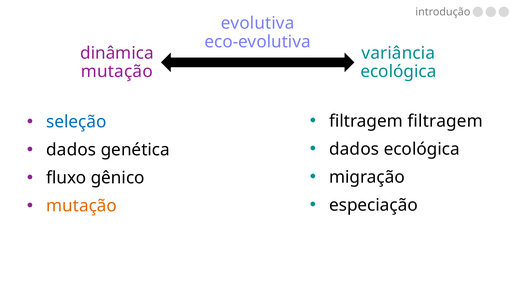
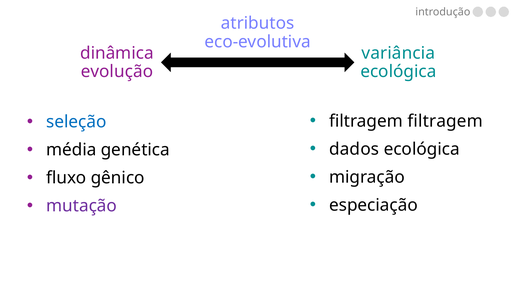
evolutiva: evolutiva -> atributos
mutação at (117, 71): mutação -> evolução
dados at (71, 150): dados -> média
mutação at (82, 206) colour: orange -> purple
